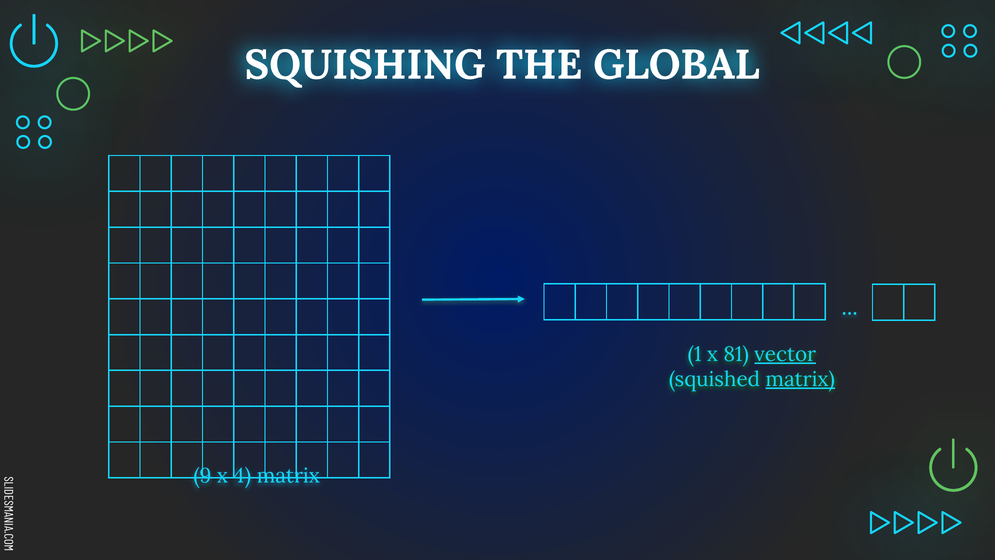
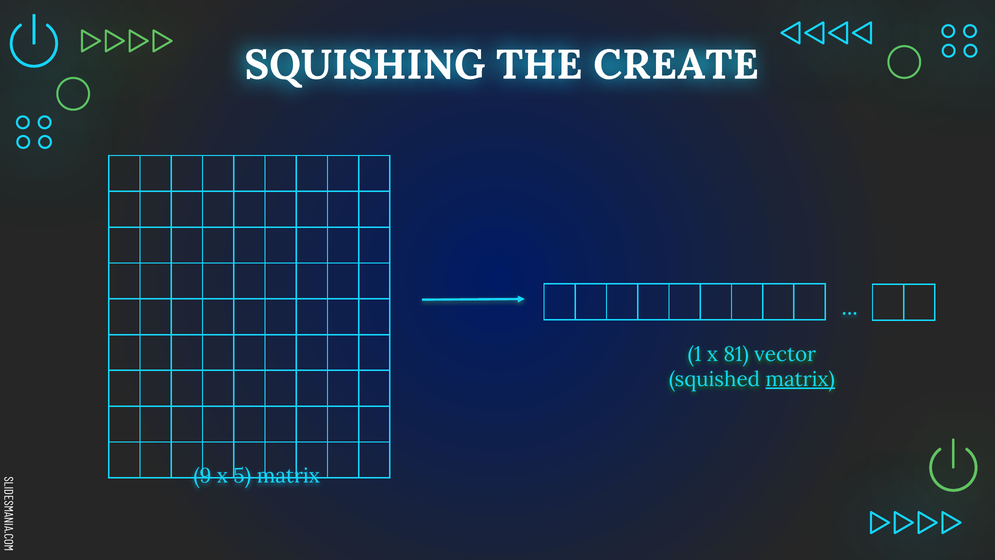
GLOBAL: GLOBAL -> CREATE
vector underline: present -> none
4: 4 -> 5
